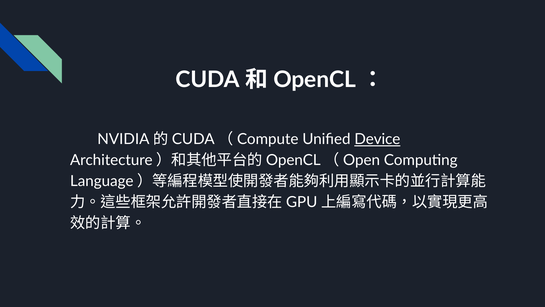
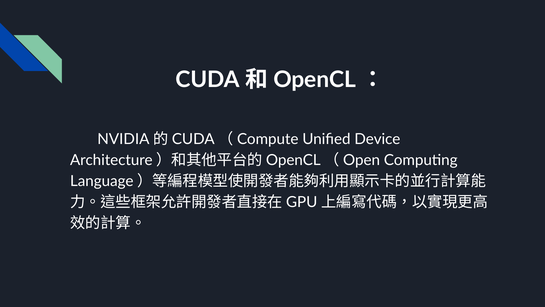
Device underline: present -> none
